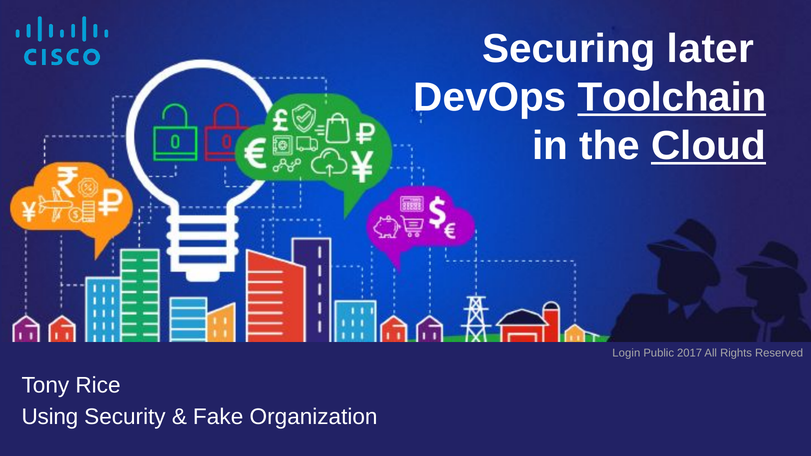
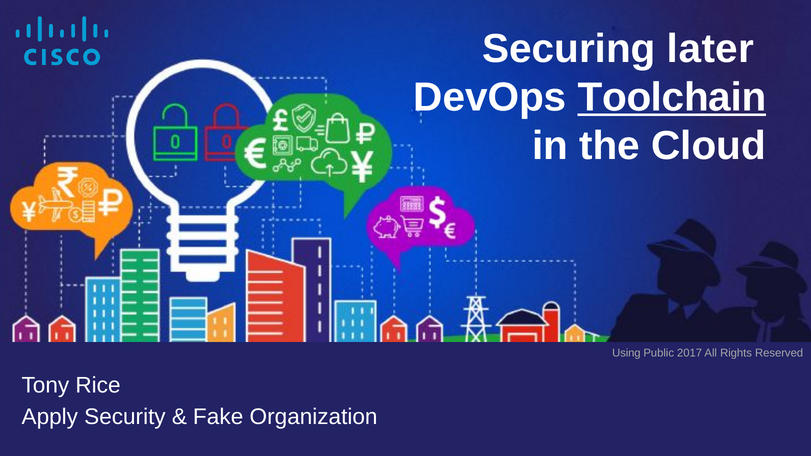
Cloud underline: present -> none
Login: Login -> Using
Using: Using -> Apply
